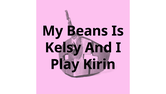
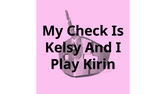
Beans: Beans -> Check
